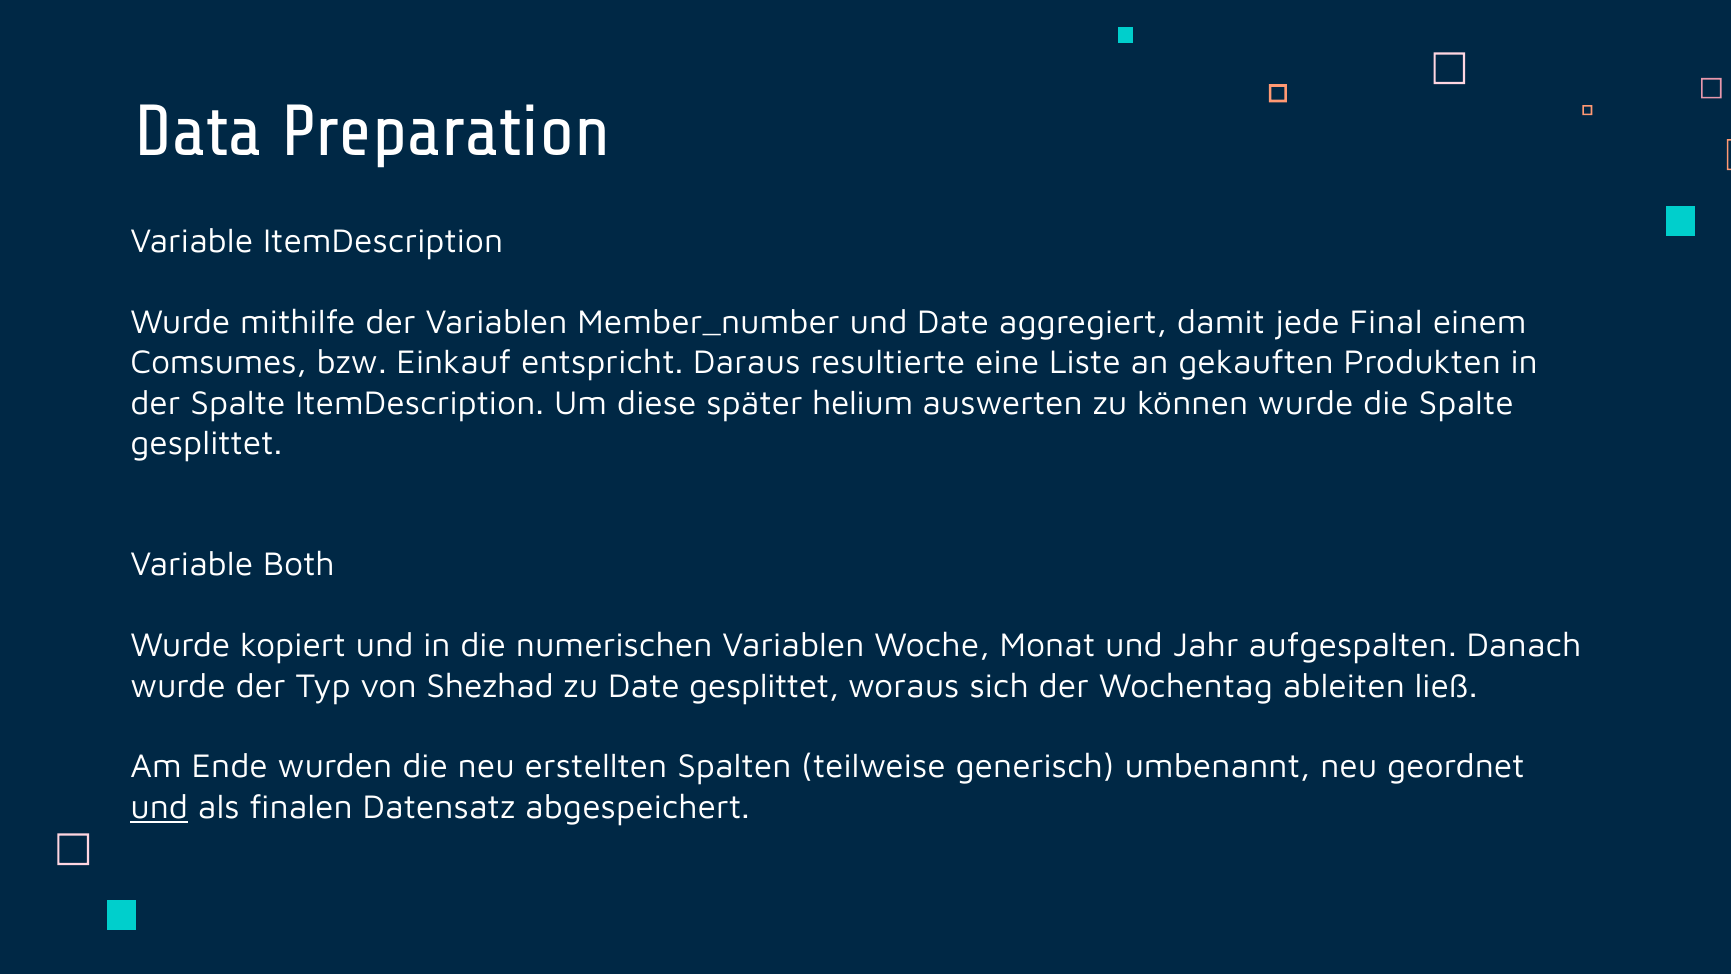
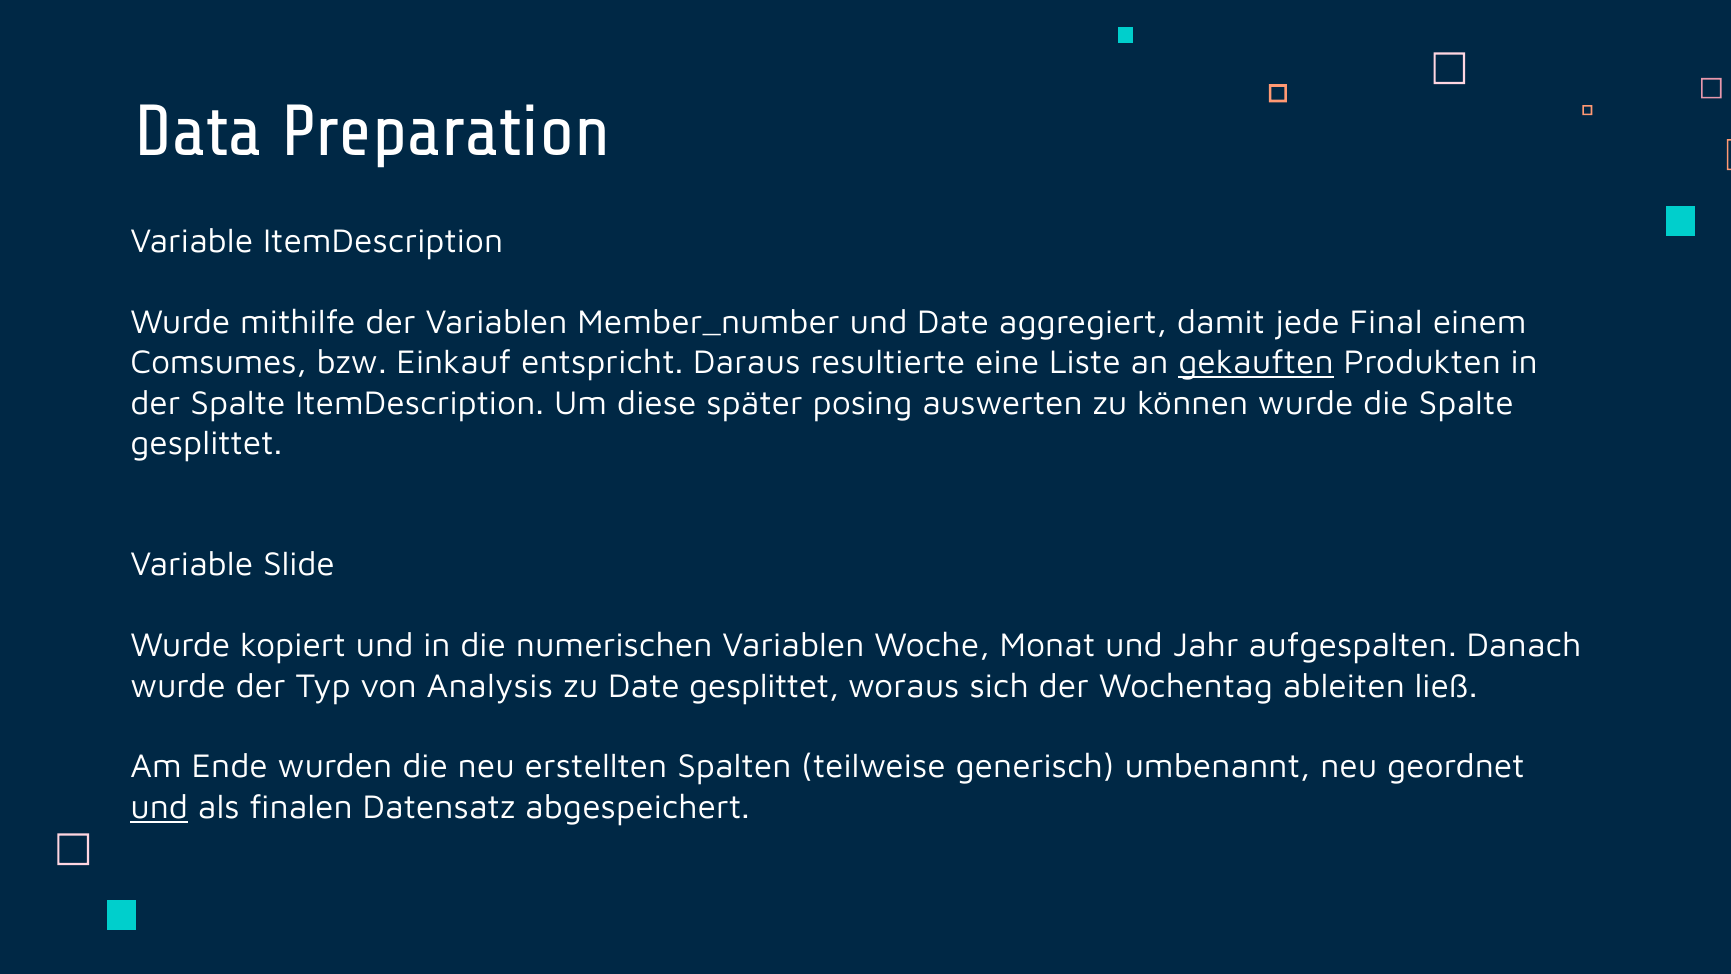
gekauften underline: none -> present
helium: helium -> posing
Both: Both -> Slide
Shezhad: Shezhad -> Analysis
